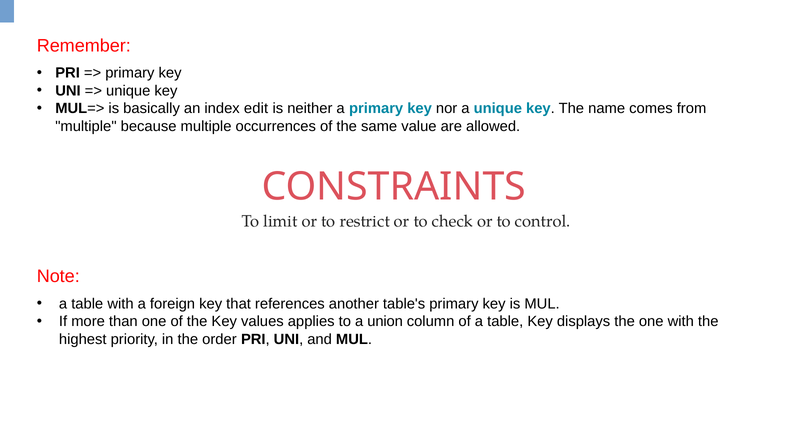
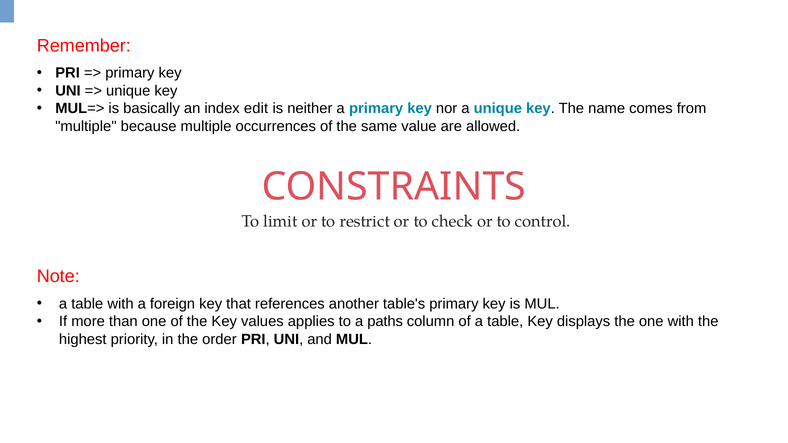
union: union -> paths
